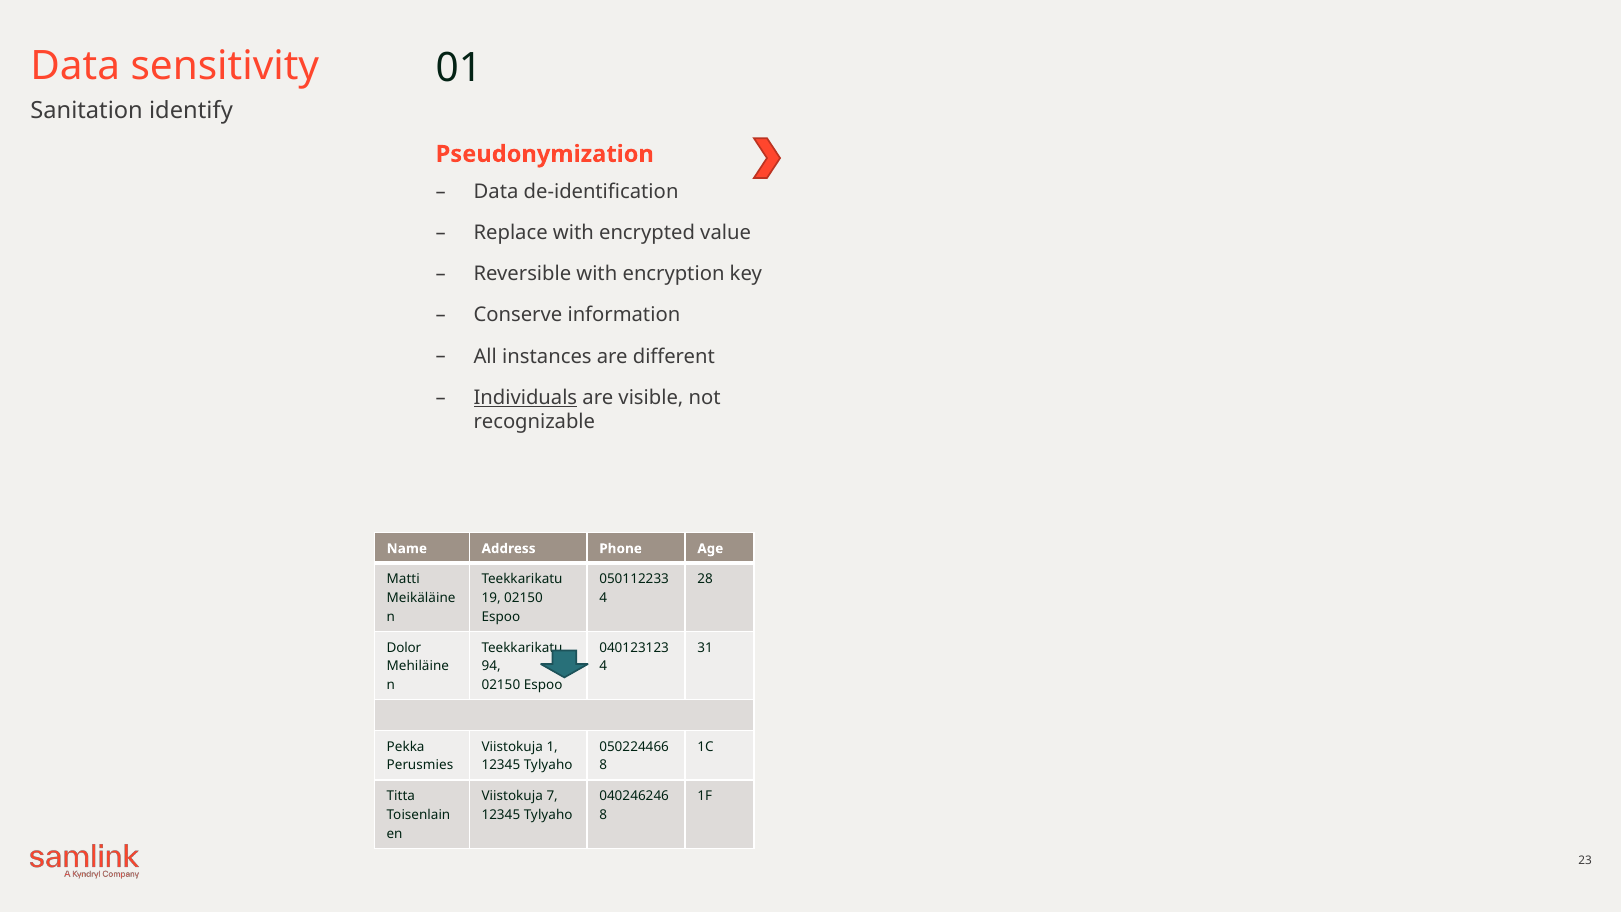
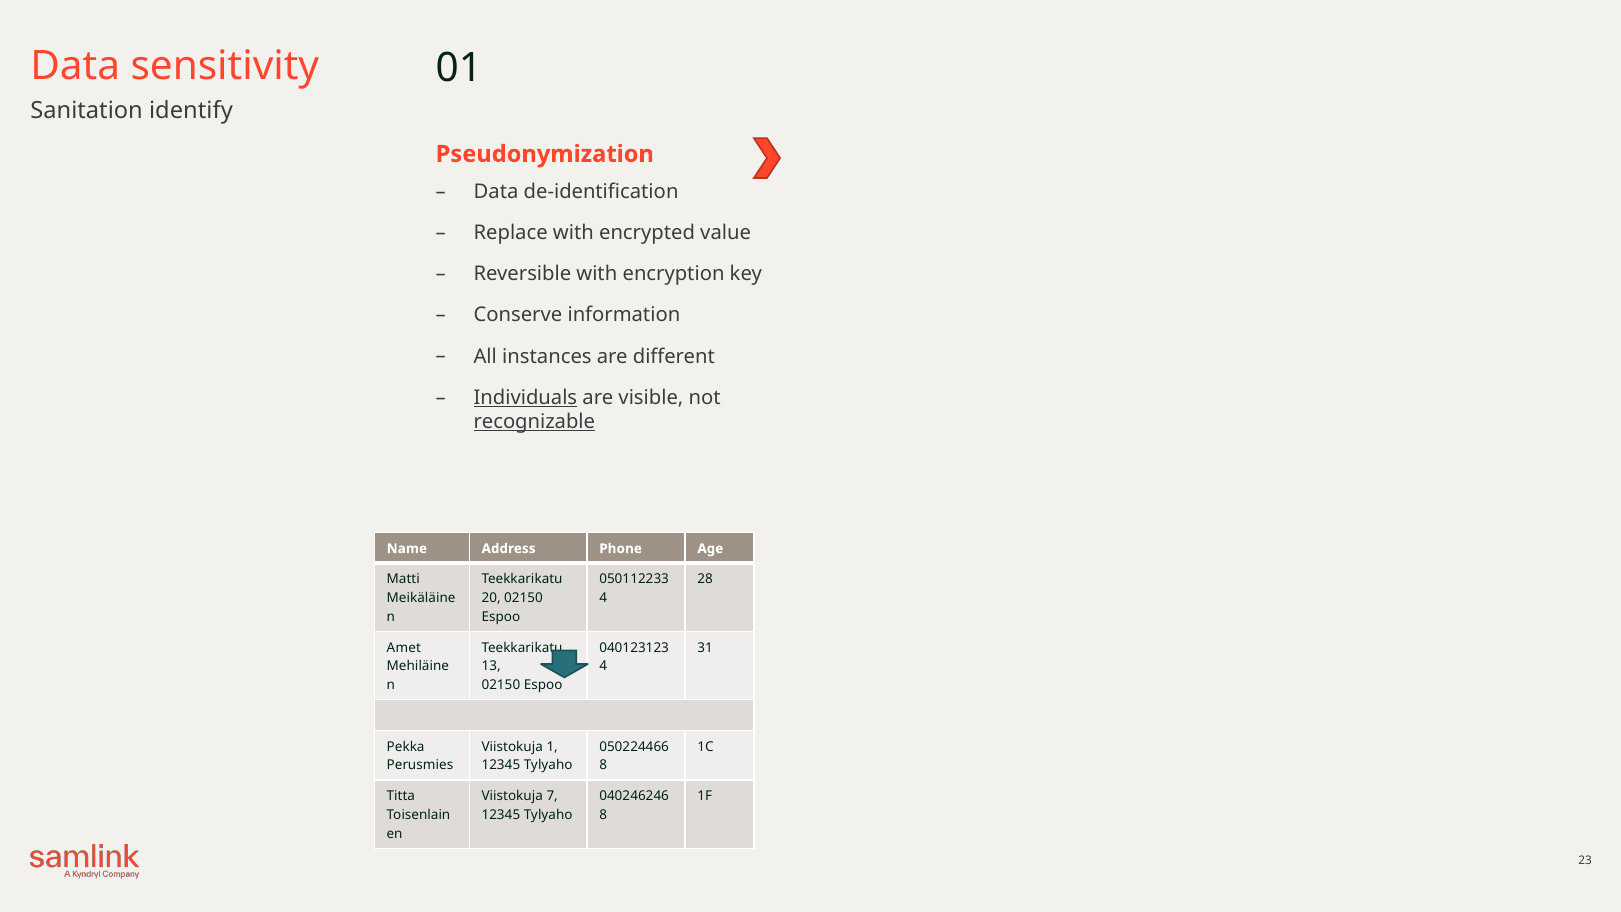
recognizable underline: none -> present
19: 19 -> 20
Dolor: Dolor -> Amet
94: 94 -> 13
